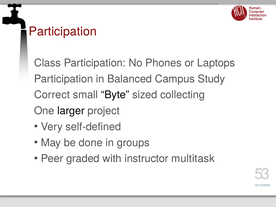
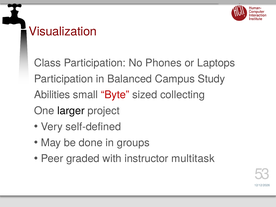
Participation at (63, 31): Participation -> Visualization
Correct: Correct -> Abilities
Byte colour: black -> red
